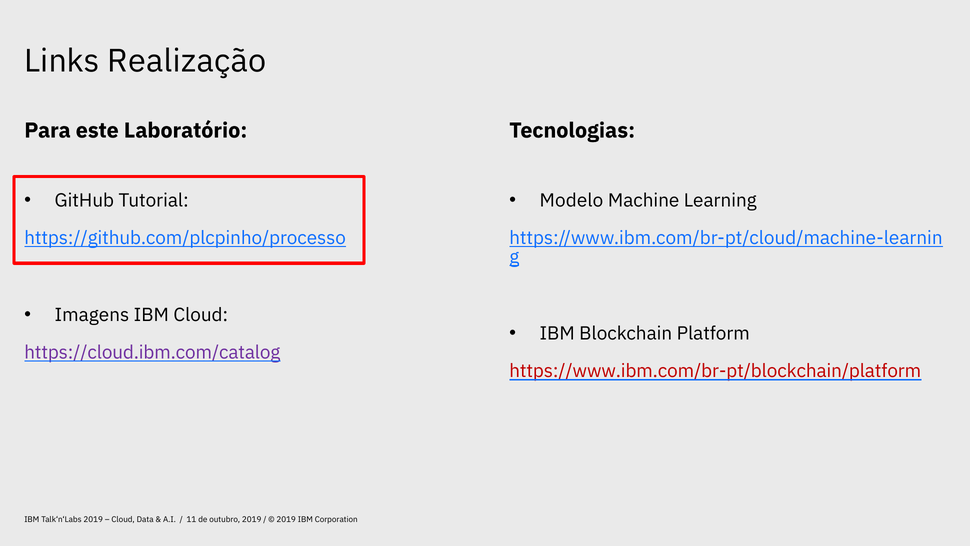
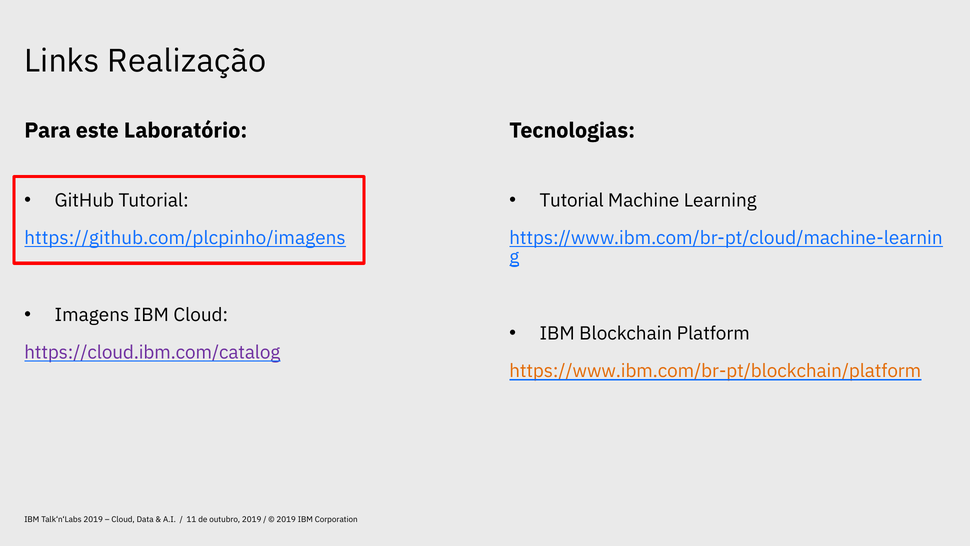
Modelo at (571, 200): Modelo -> Tutorial
https://github.com/plcpinho/processo: https://github.com/plcpinho/processo -> https://github.com/plcpinho/imagens
https://www.ibm.com/br-pt/blockchain/platform colour: red -> orange
